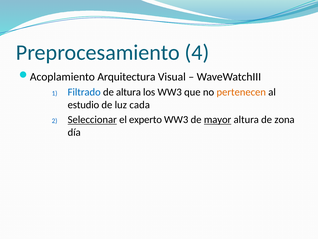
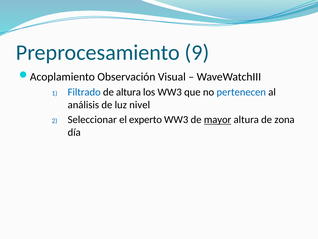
4: 4 -> 9
Arquitectura: Arquitectura -> Observación
pertenecen colour: orange -> blue
estudio: estudio -> análisis
cada: cada -> nivel
Seleccionar underline: present -> none
